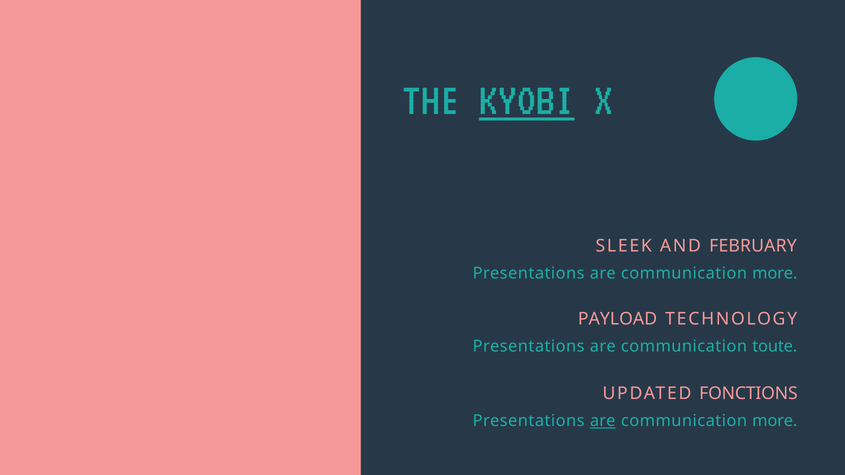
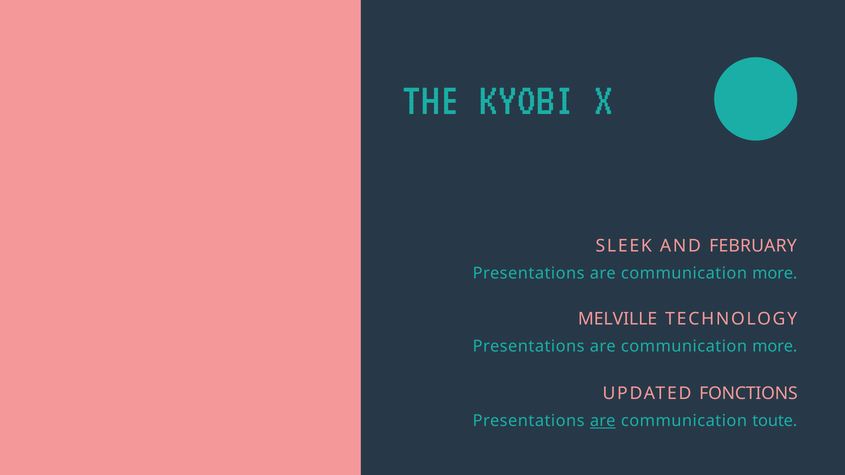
KYOBI underline: present -> none
PAYLOAD: PAYLOAD -> MELVILLE
toute at (775, 347): toute -> more
more at (775, 421): more -> toute
